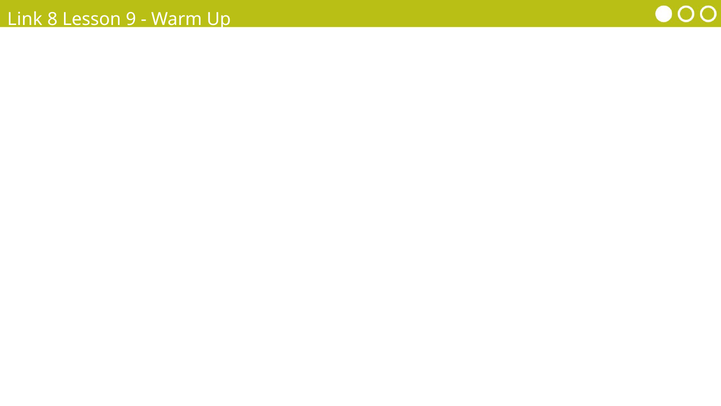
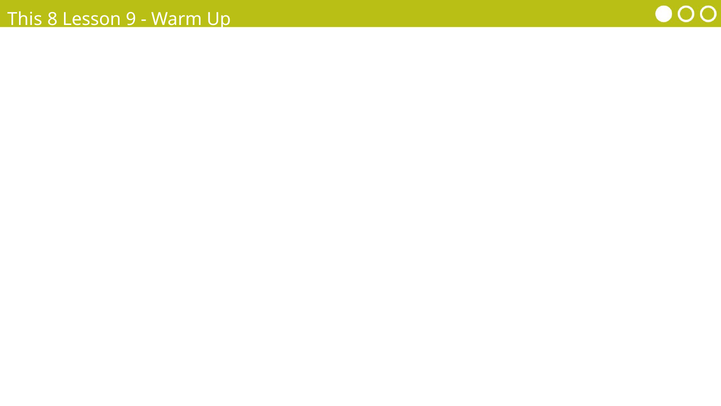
Link: Link -> This
